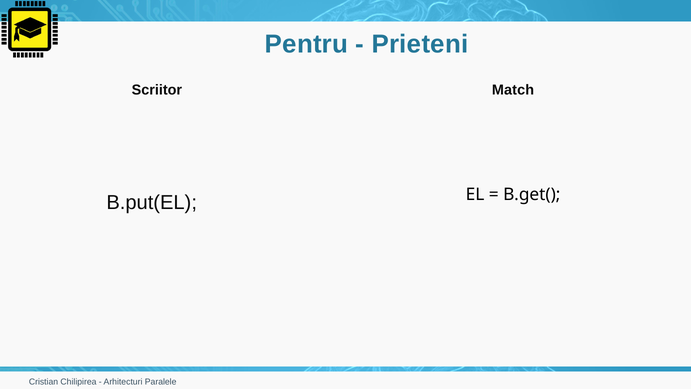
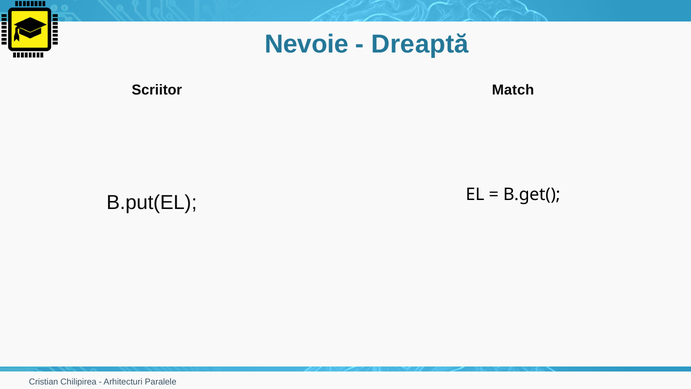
Pentru: Pentru -> Nevoie
Prieteni: Prieteni -> Dreaptă
